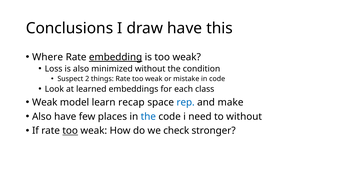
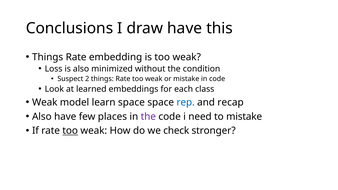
Where at (48, 57): Where -> Things
embedding underline: present -> none
learn recap: recap -> space
make: make -> recap
the at (148, 117) colour: blue -> purple
to without: without -> mistake
